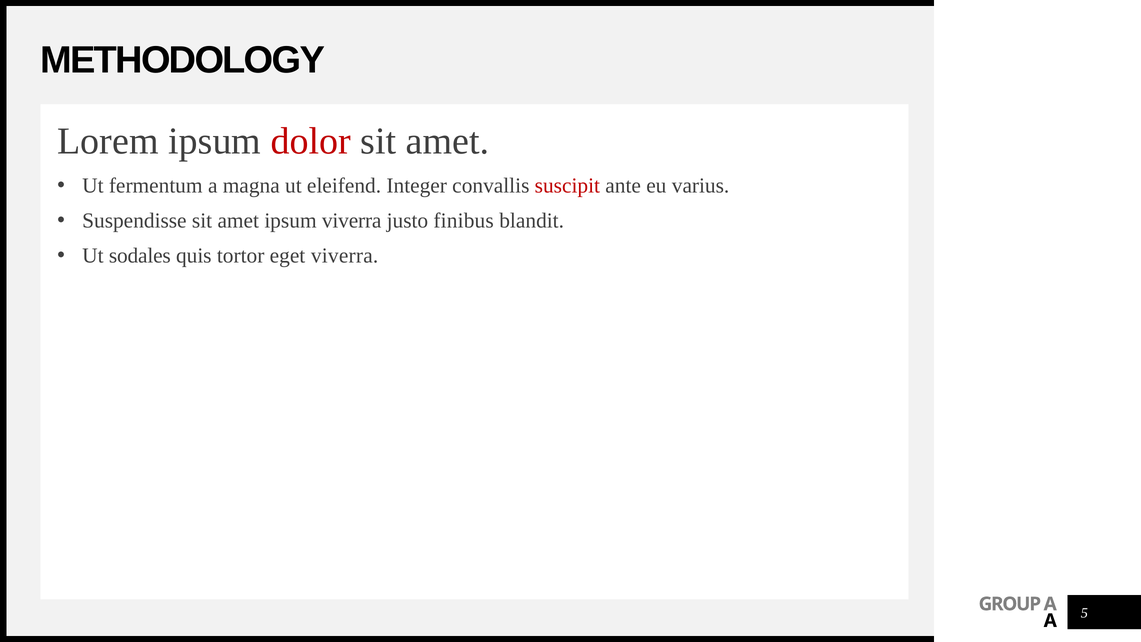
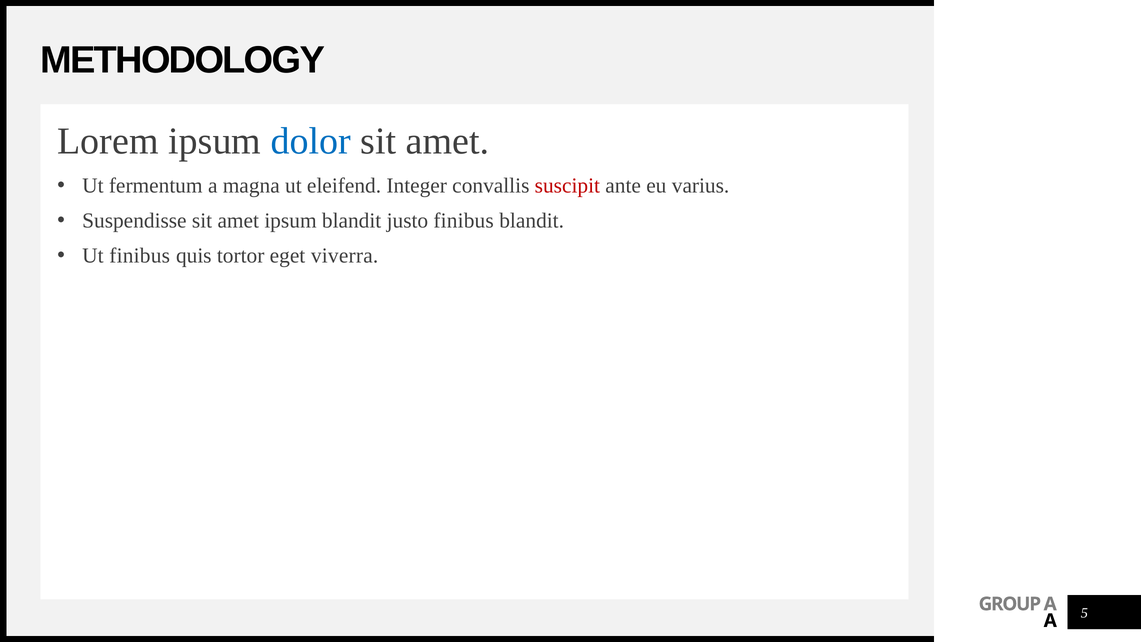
dolor colour: red -> blue
ipsum viverra: viverra -> blandit
Ut sodales: sodales -> finibus
